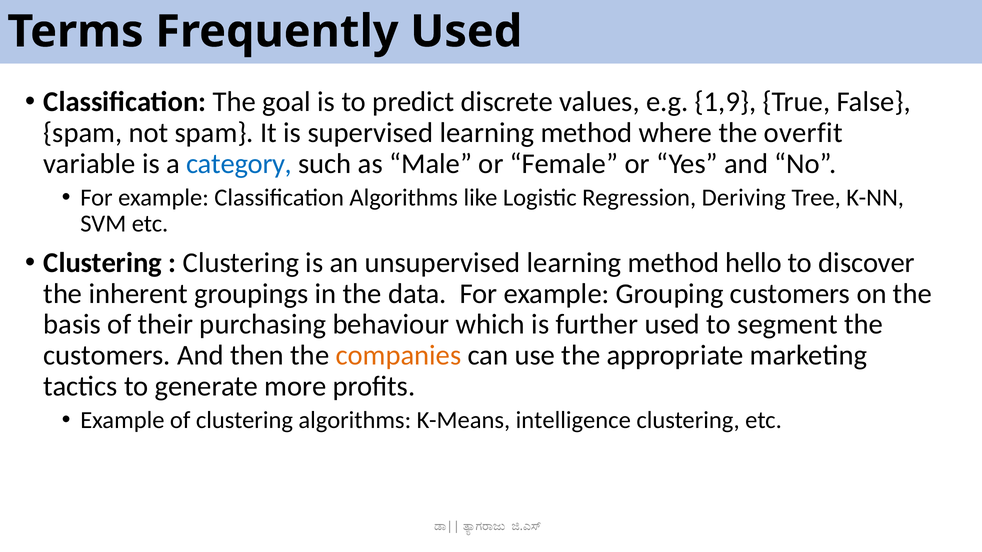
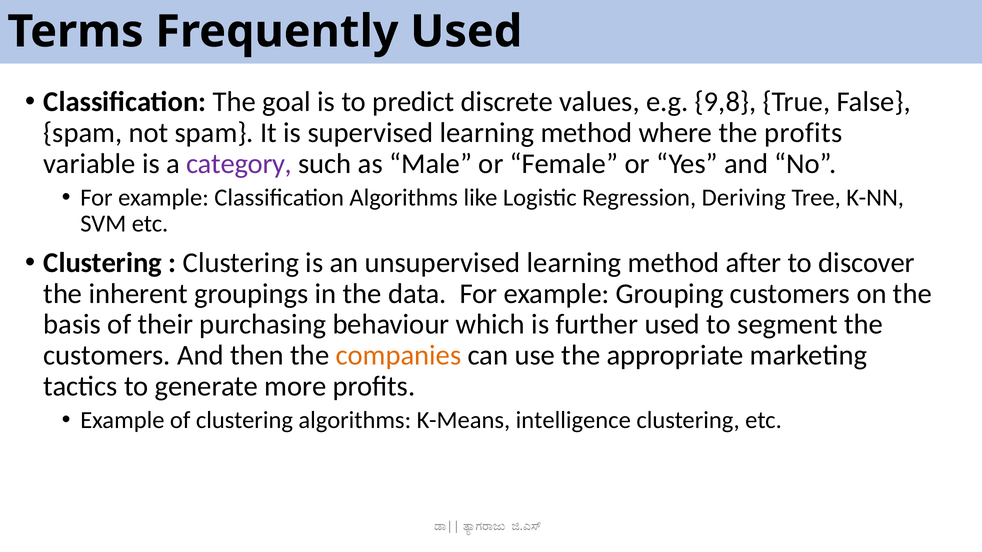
1,9: 1,9 -> 9,8
the overfit: overfit -> profits
category colour: blue -> purple
hello: hello -> after
